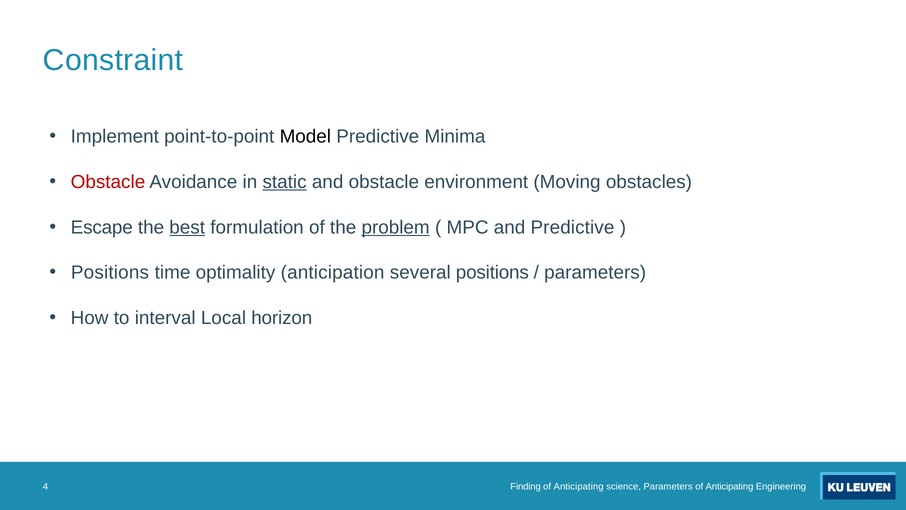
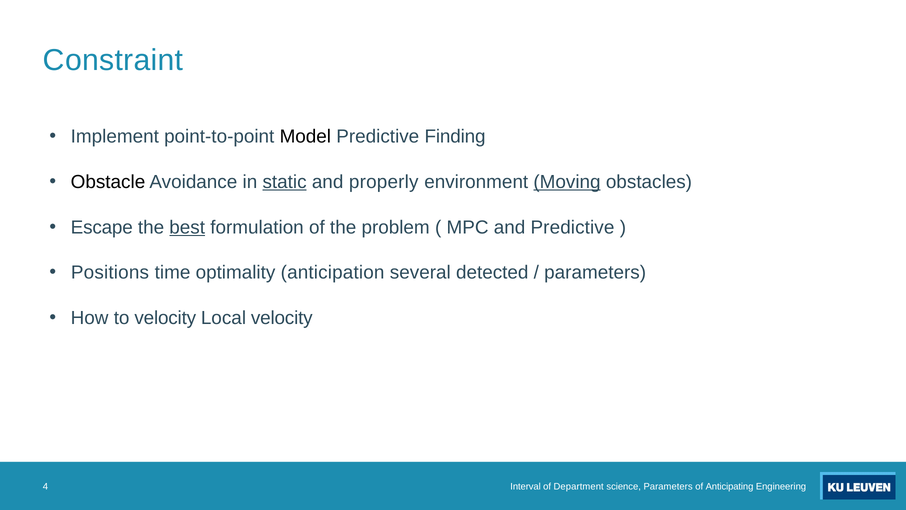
Minima: Minima -> Finding
Obstacle at (108, 182) colour: red -> black
and obstacle: obstacle -> properly
Moving underline: none -> present
problem underline: present -> none
several positions: positions -> detected
to interval: interval -> velocity
Local horizon: horizon -> velocity
Finding: Finding -> Interval
Anticipating at (579, 486): Anticipating -> Department
